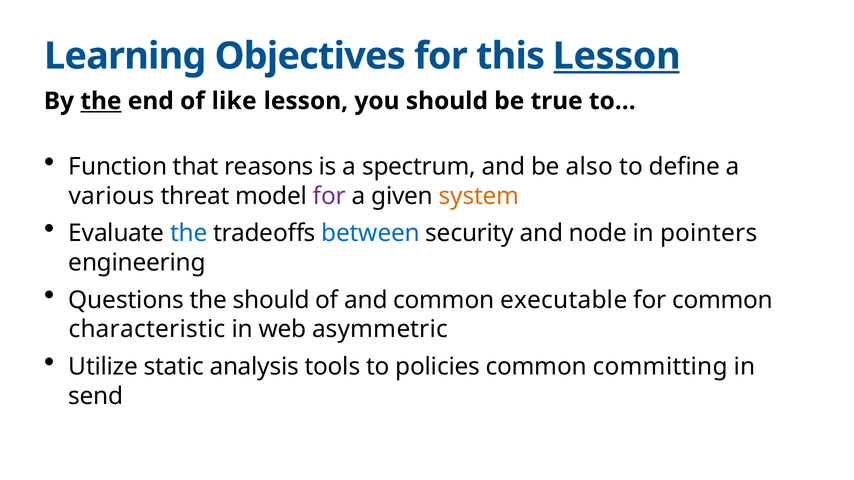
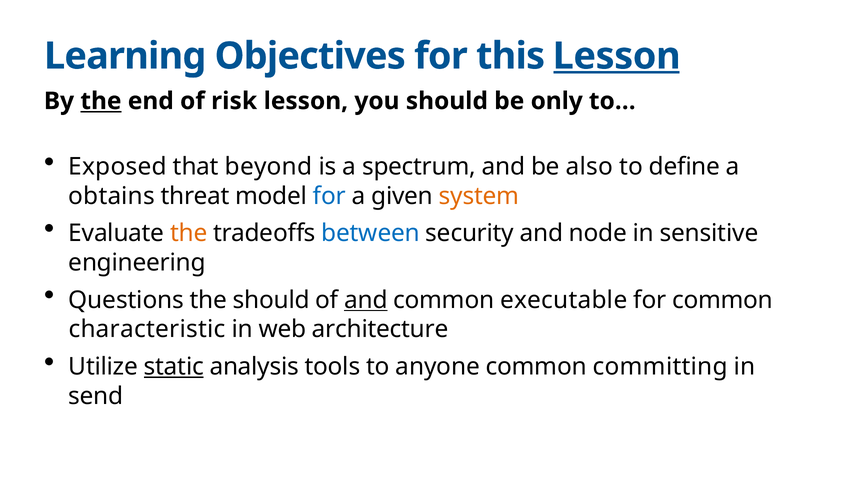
like: like -> risk
true: true -> only
Function: Function -> Exposed
reasons: reasons -> beyond
various: various -> obtains
for at (329, 196) colour: purple -> blue
the at (189, 234) colour: blue -> orange
pointers: pointers -> sensitive
and at (366, 300) underline: none -> present
asymmetric: asymmetric -> architecture
static underline: none -> present
policies: policies -> anyone
